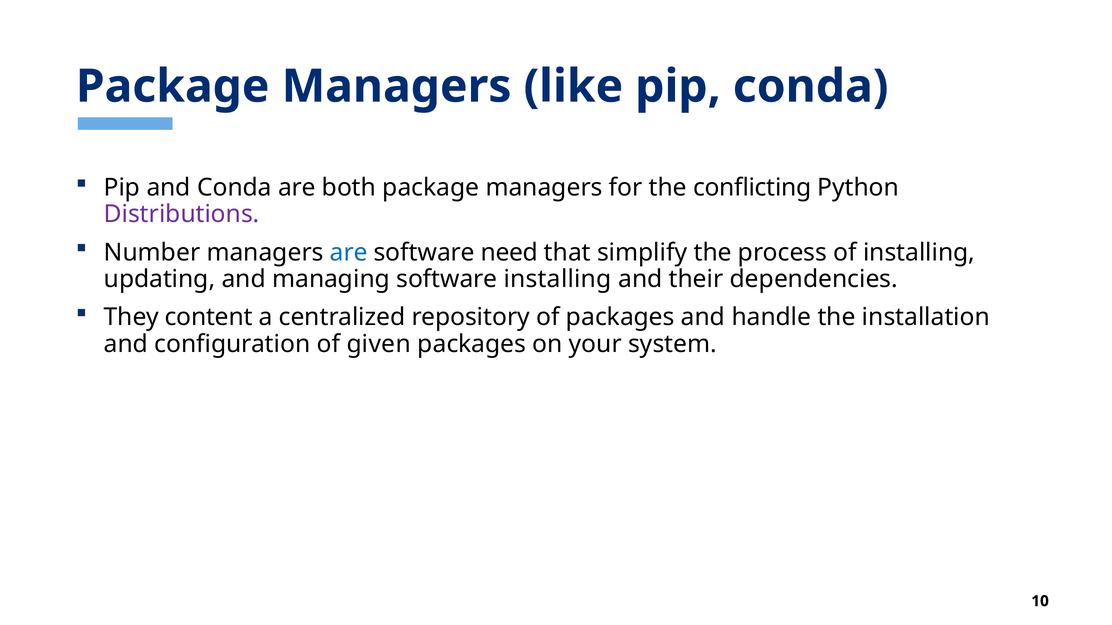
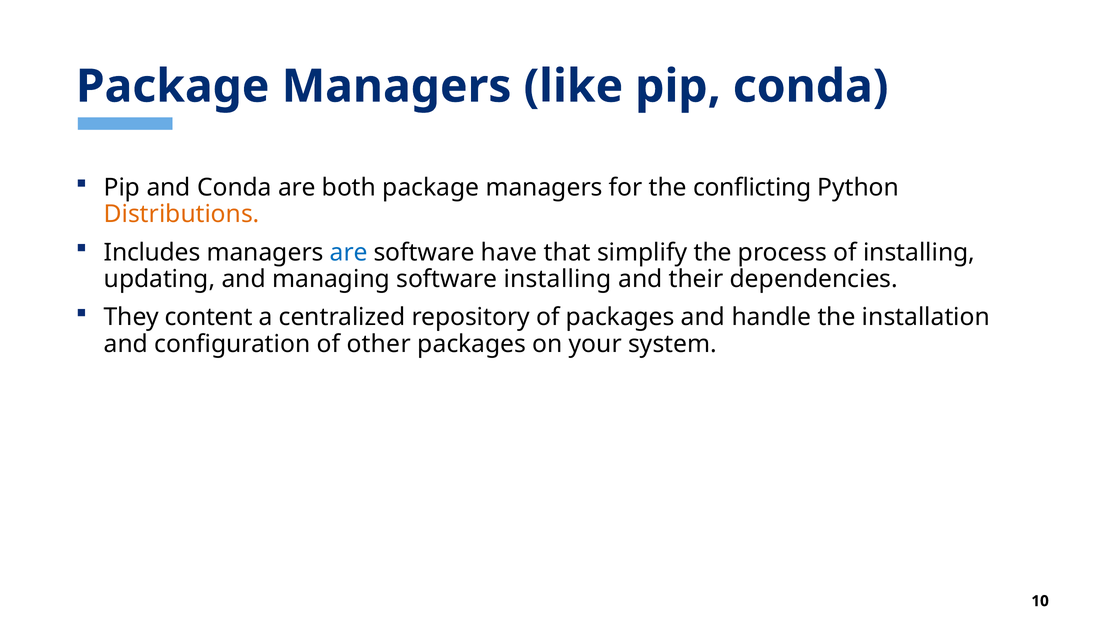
Distributions colour: purple -> orange
Number: Number -> Includes
need: need -> have
given: given -> other
